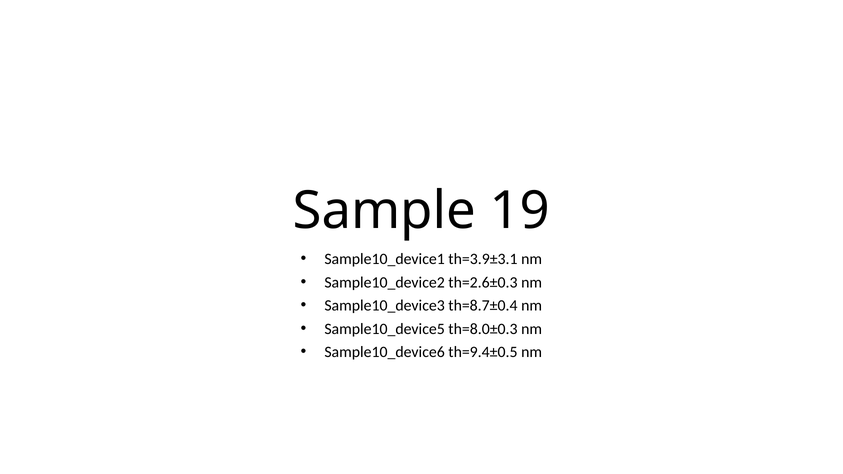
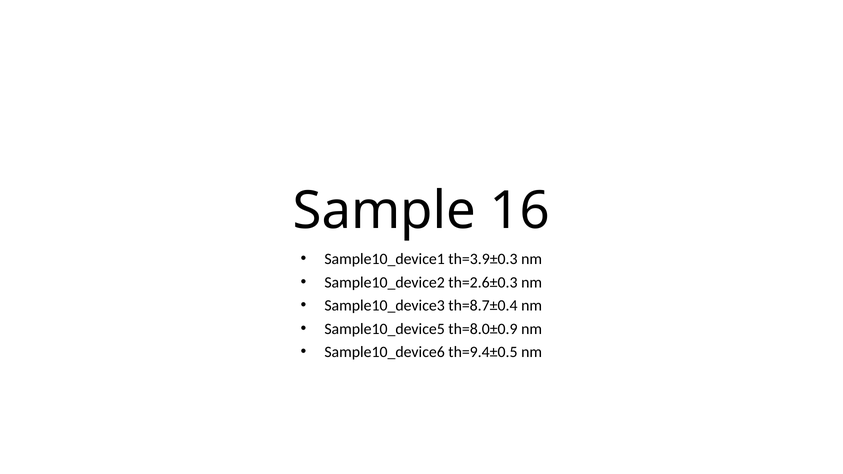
19: 19 -> 16
th=3.9±3.1: th=3.9±3.1 -> th=3.9±0.3
th=8.0±0.3: th=8.0±0.3 -> th=8.0±0.9
